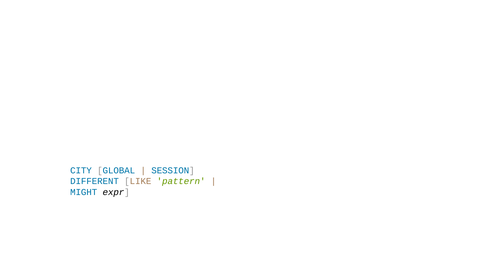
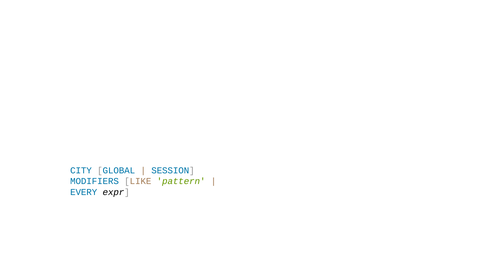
DIFFERENT: DIFFERENT -> MODIFIERS
MIGHT: MIGHT -> EVERY
